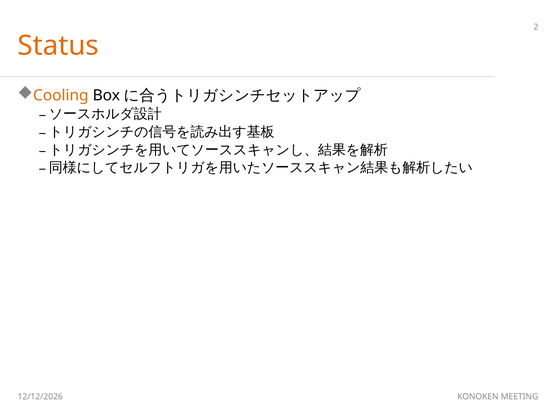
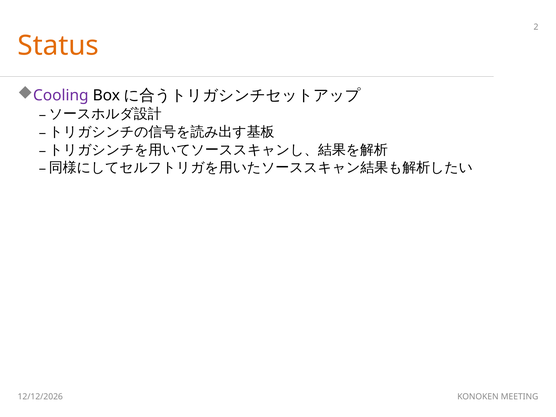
Cooling colour: orange -> purple
